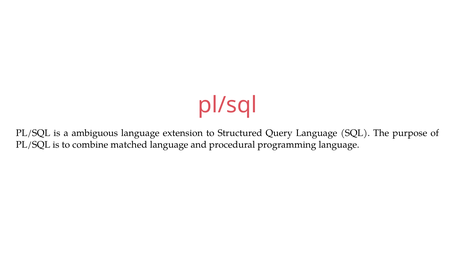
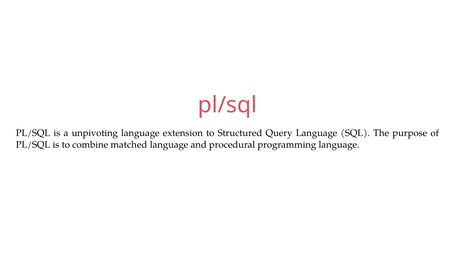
ambiguous: ambiguous -> unpivoting
